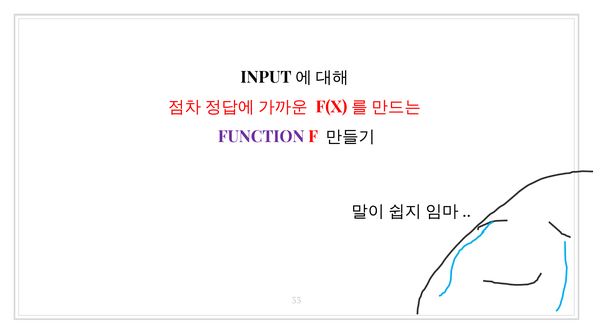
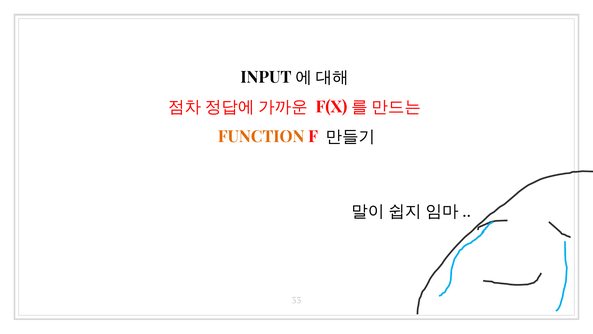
FUNCTION colour: purple -> orange
